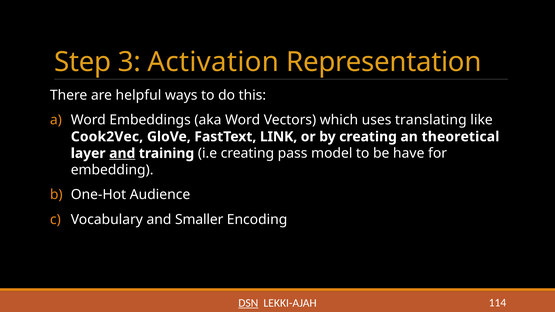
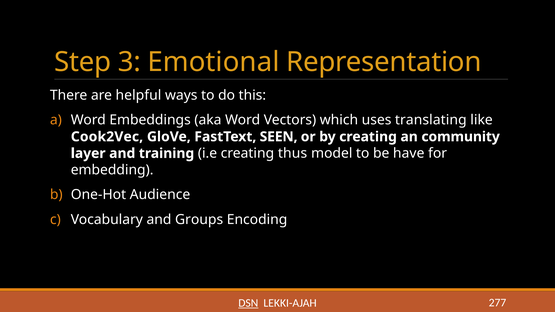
Activation: Activation -> Emotional
LINK: LINK -> SEEN
theoretical: theoretical -> community
and at (122, 153) underline: present -> none
pass: pass -> thus
Smaller: Smaller -> Groups
114: 114 -> 277
